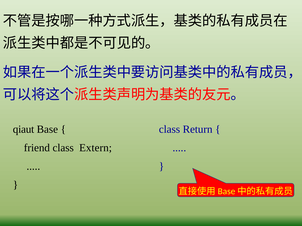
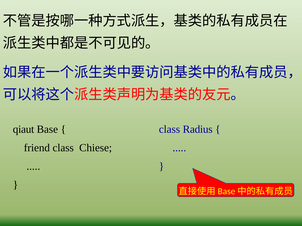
Return: Return -> Radius
Extern: Extern -> Chiese
